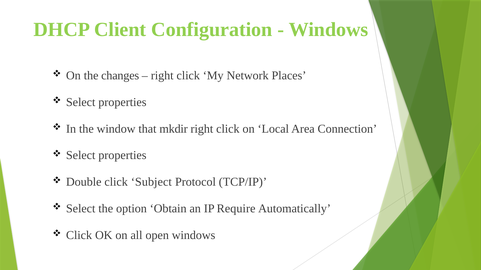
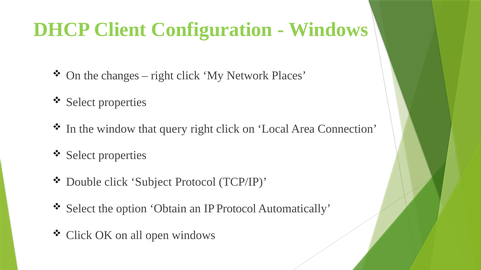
mkdir: mkdir -> query
IP Require: Require -> Protocol
